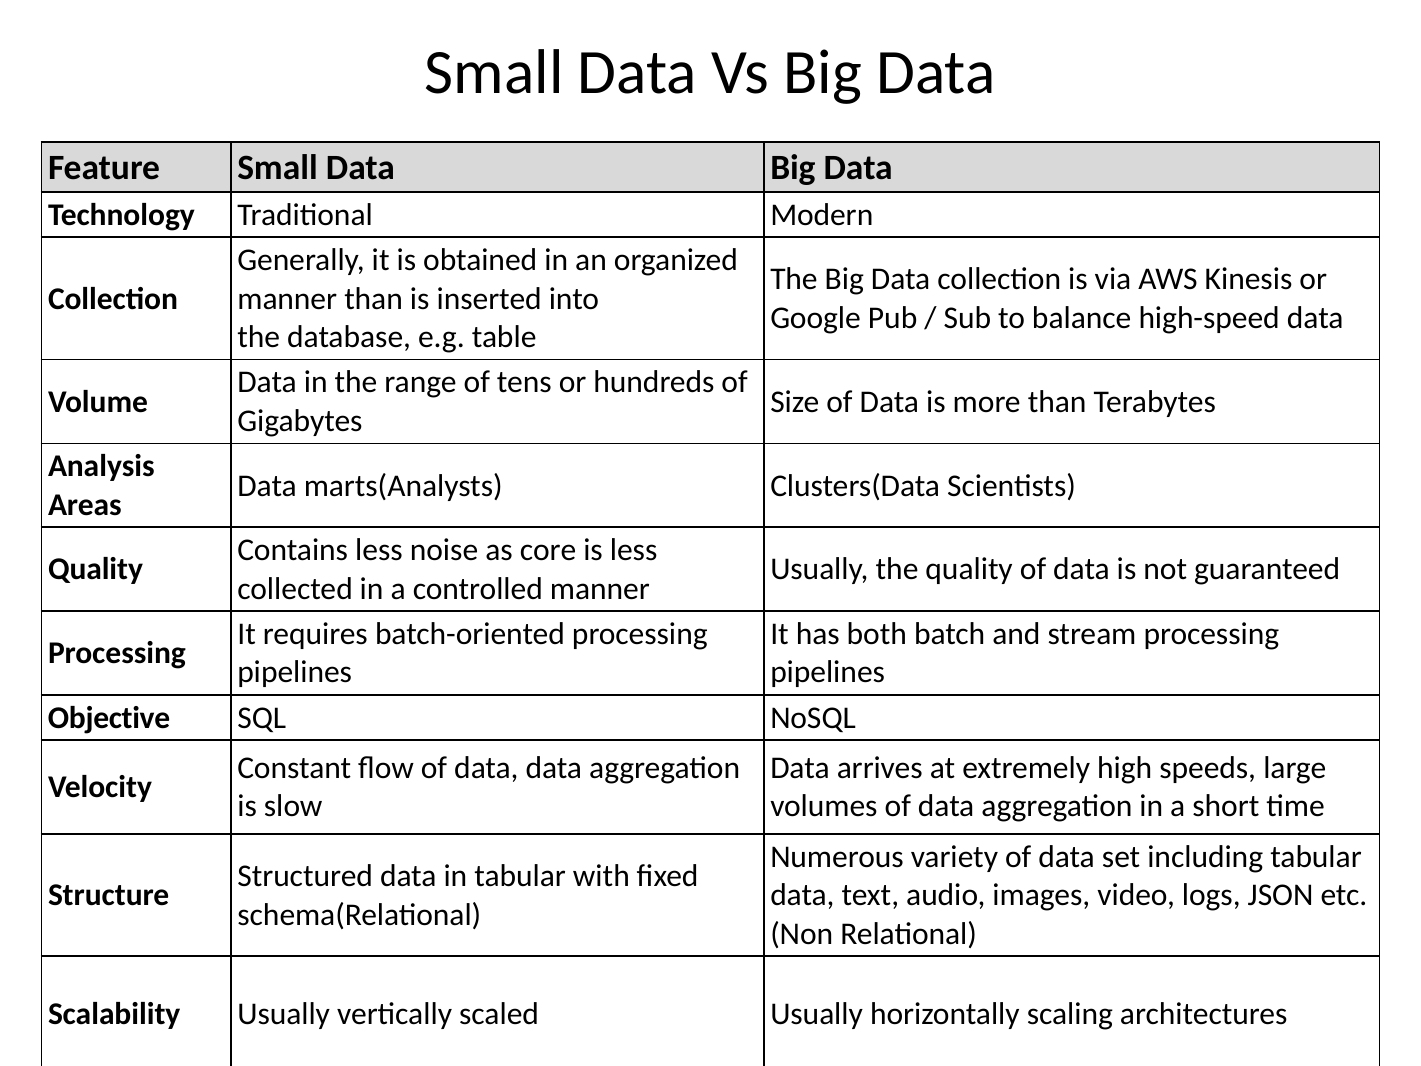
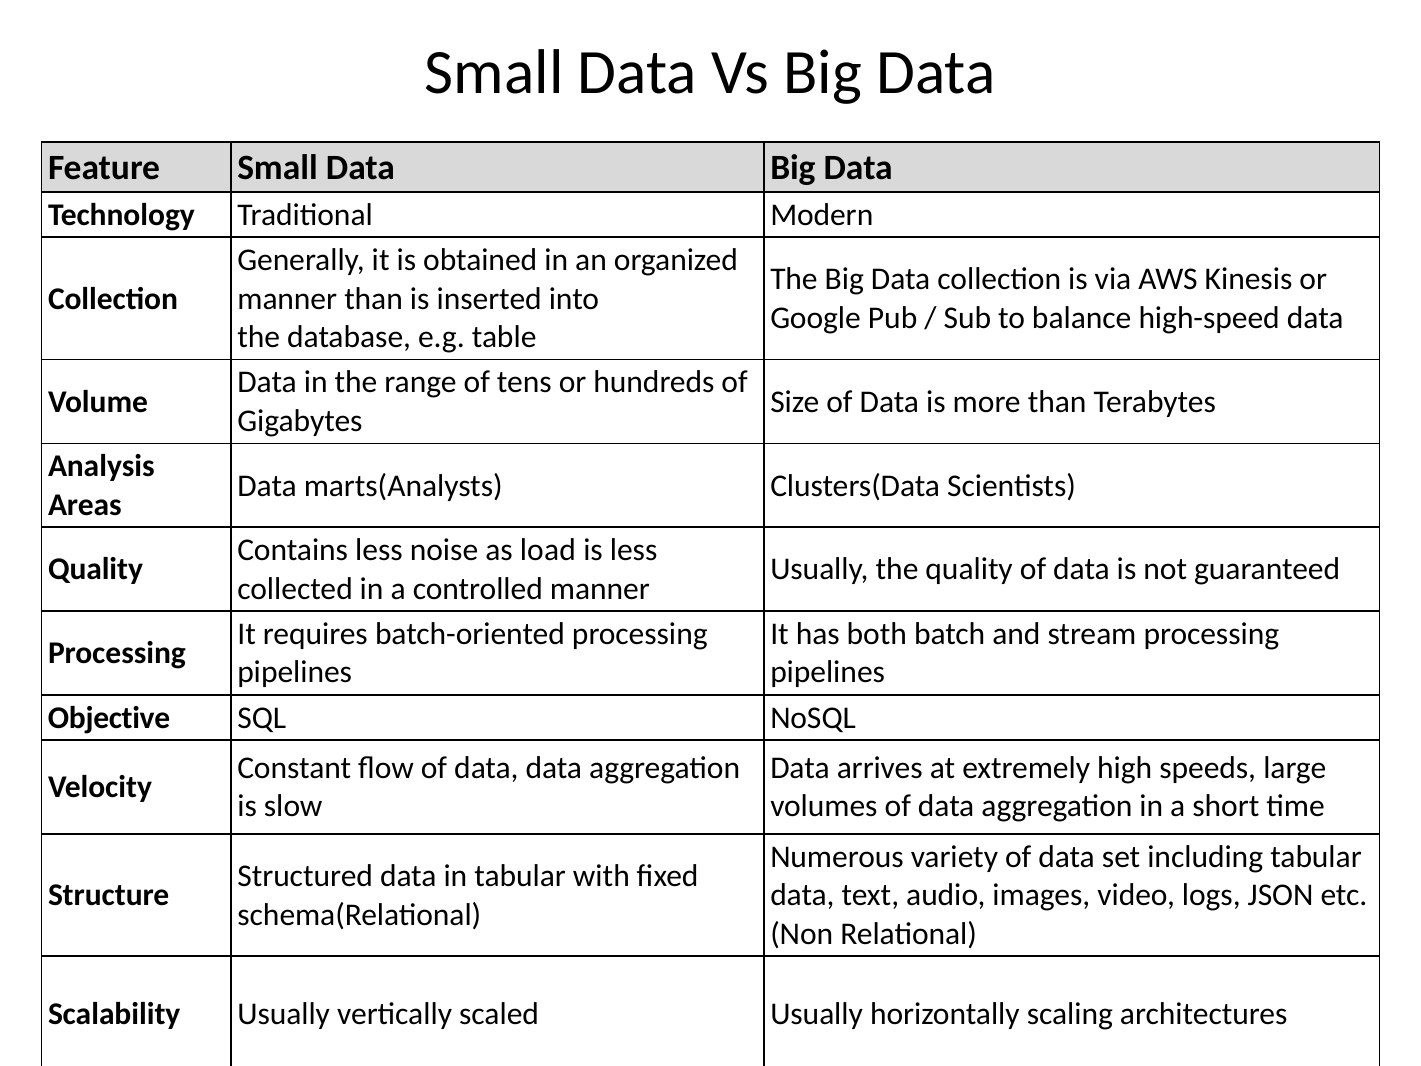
core: core -> load
